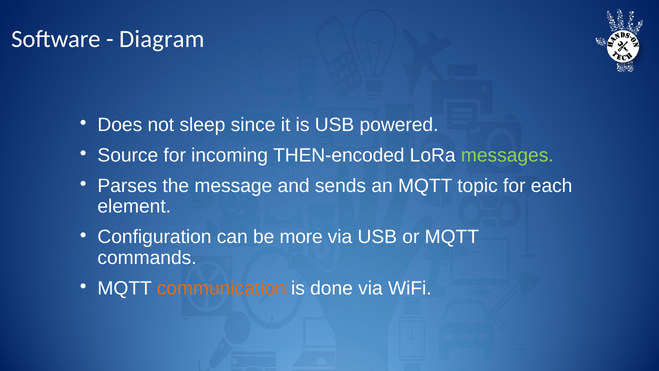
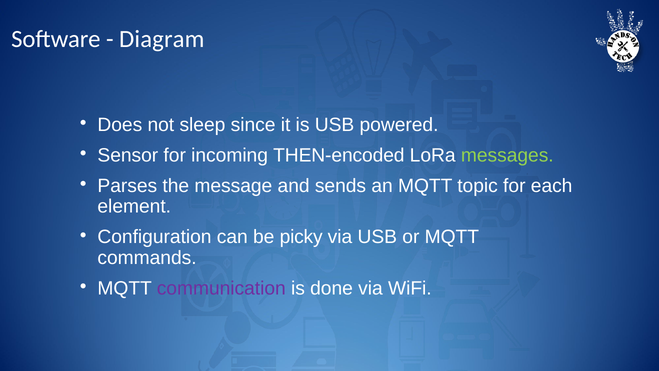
Source: Source -> Sensor
more: more -> picky
communication colour: orange -> purple
